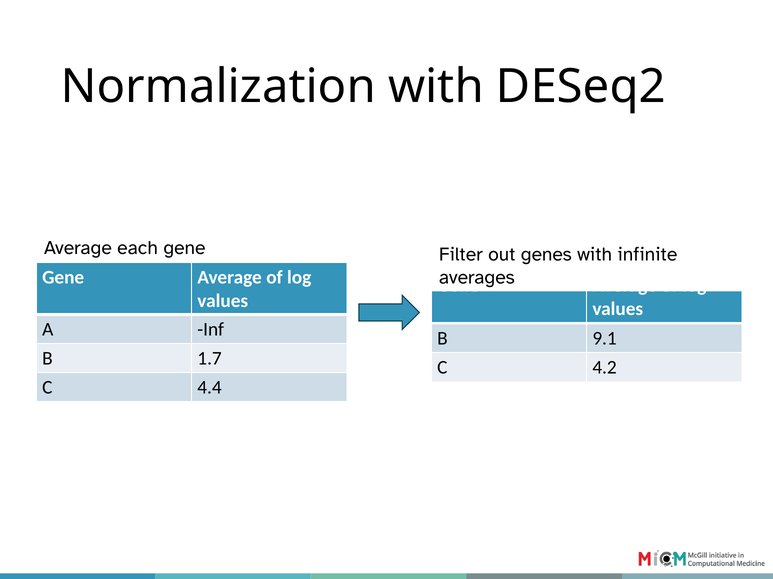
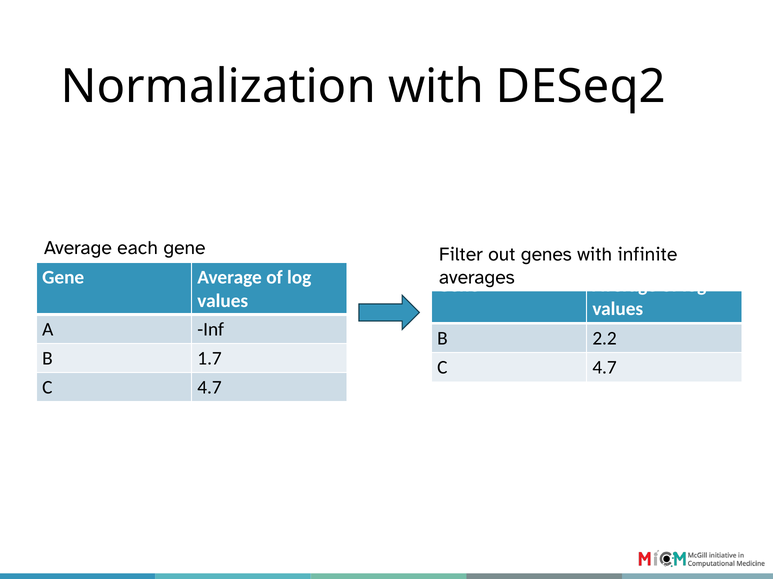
9.1: 9.1 -> 2.2
4.2 at (605, 368): 4.2 -> 4.7
4.4 at (210, 388): 4.4 -> 4.7
